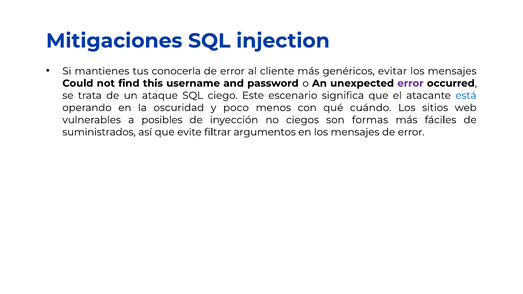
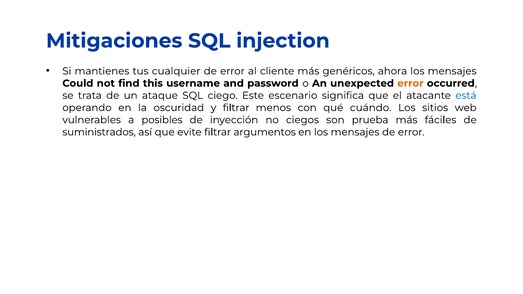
conocerla: conocerla -> cualquier
evitar: evitar -> ahora
error at (410, 83) colour: purple -> orange
y poco: poco -> filtrar
formas: formas -> prueba
